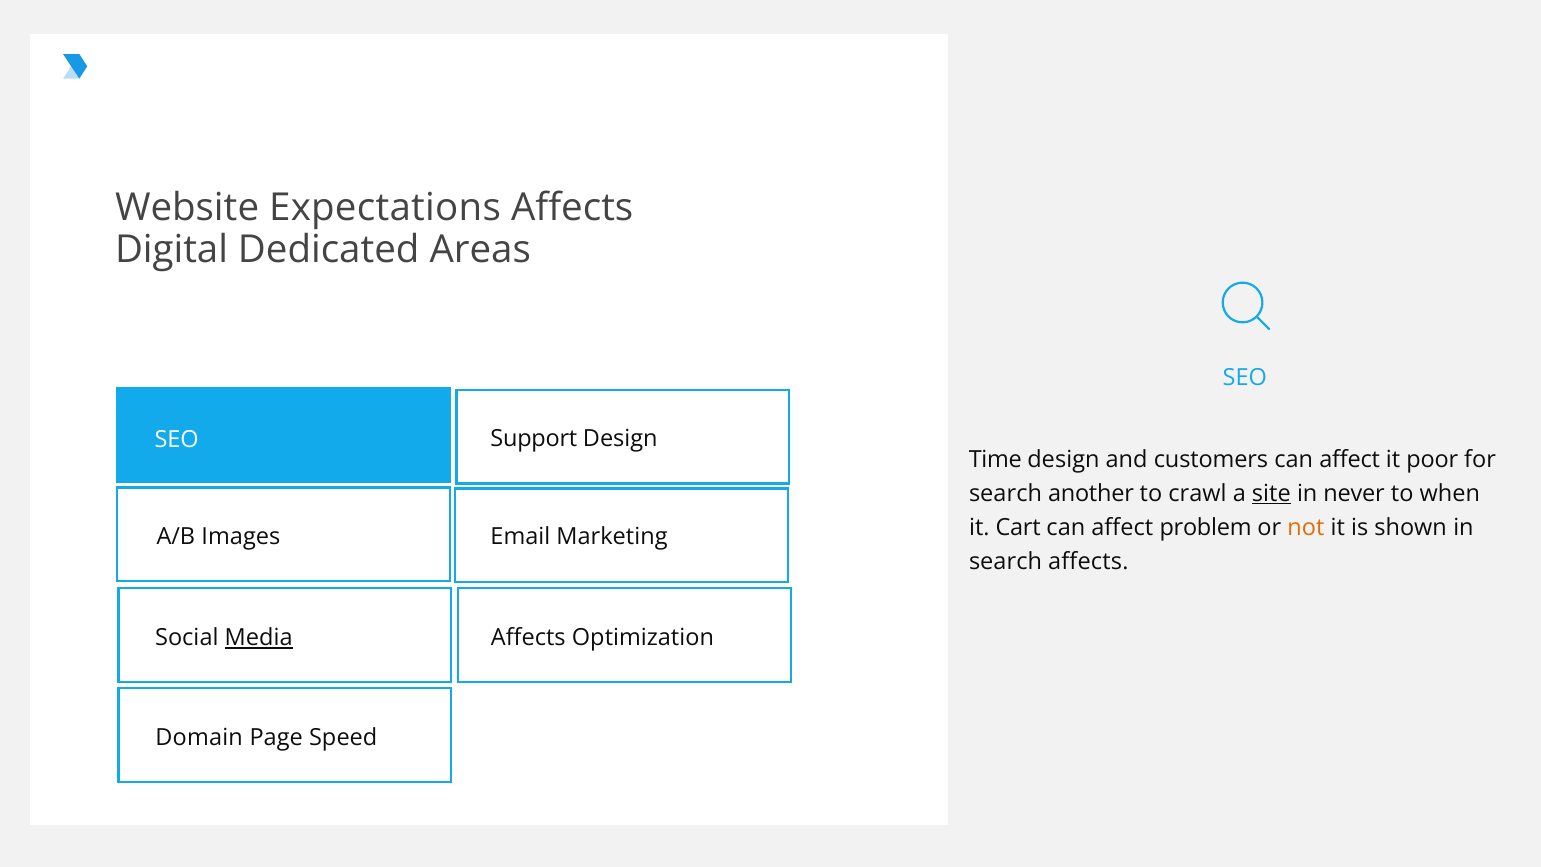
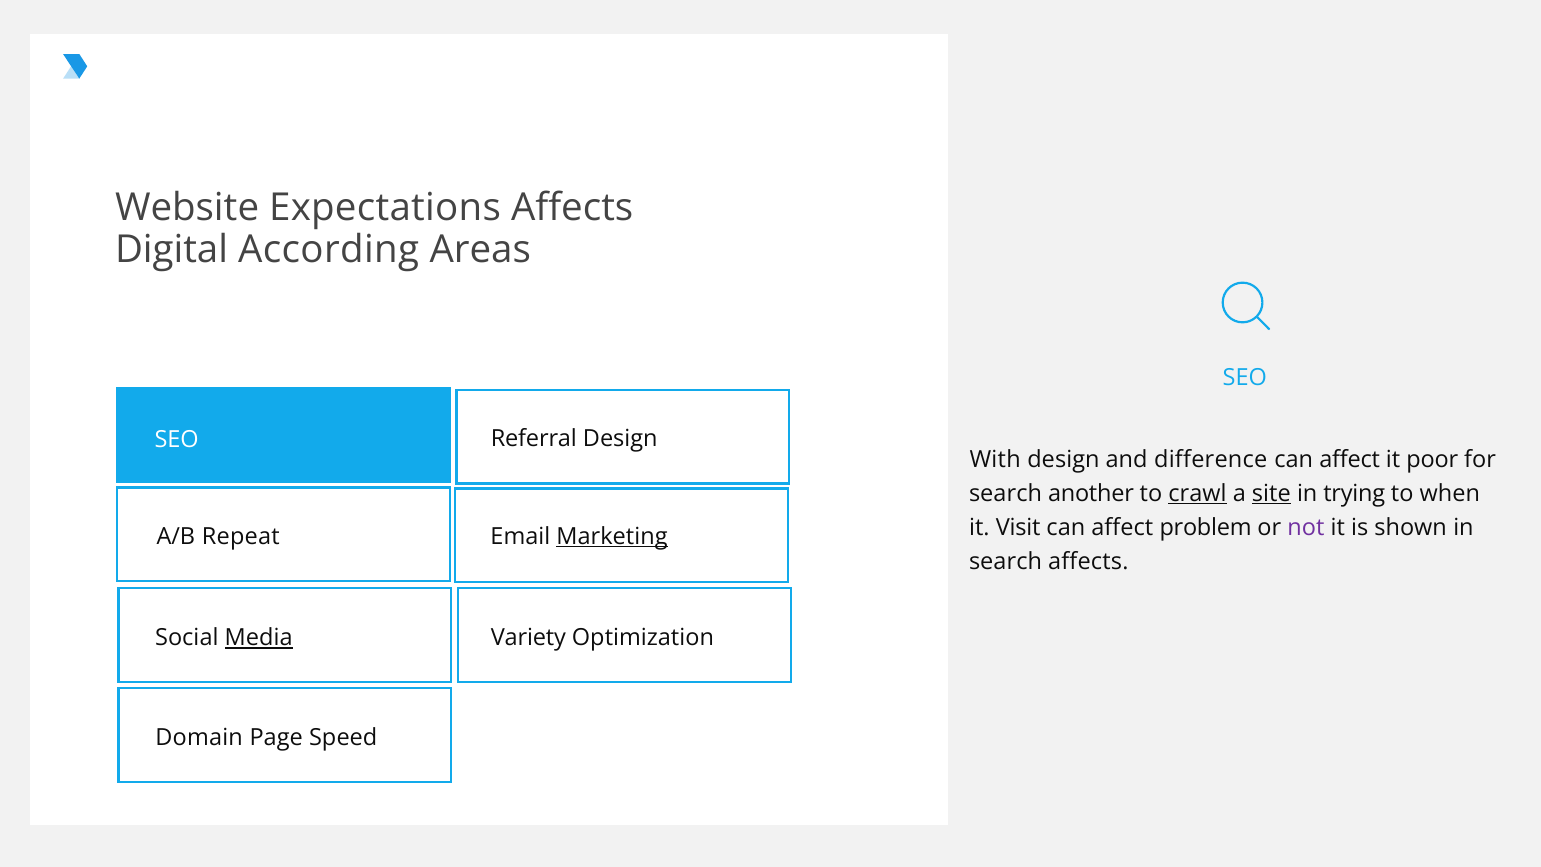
Dedicated: Dedicated -> According
Support: Support -> Referral
Time: Time -> With
customers: customers -> difference
crawl underline: none -> present
never: never -> trying
Cart: Cart -> Visit
not at (1306, 527) colour: orange -> purple
Images: Images -> Repeat
Marketing underline: none -> present
Affects at (528, 638): Affects -> Variety
